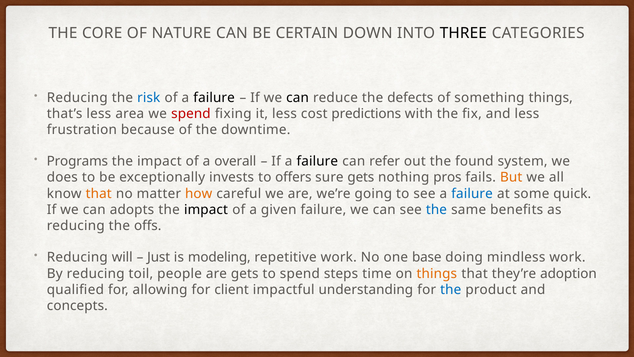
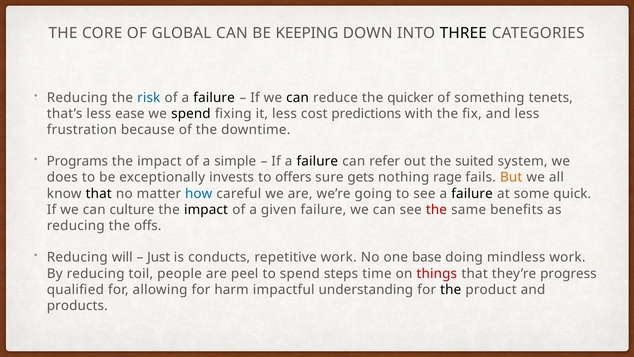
NATURE: NATURE -> GLOBAL
CERTAIN: CERTAIN -> KEEPING
defects: defects -> quicker
something things: things -> tenets
area: area -> ease
spend at (191, 114) colour: red -> black
overall: overall -> simple
found: found -> suited
pros: pros -> rage
that at (99, 193) colour: orange -> black
how colour: orange -> blue
failure at (472, 193) colour: blue -> black
adopts: adopts -> culture
the at (436, 210) colour: blue -> red
modeling: modeling -> conducts
are gets: gets -> peel
things at (437, 273) colour: orange -> red
adoption: adoption -> progress
client: client -> harm
the at (451, 289) colour: blue -> black
concepts: concepts -> products
